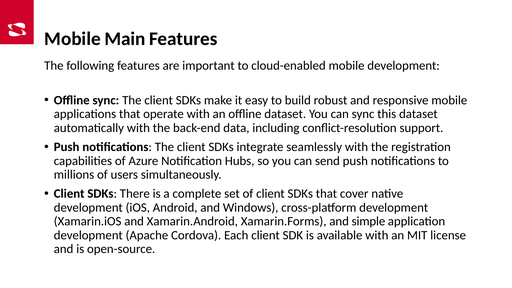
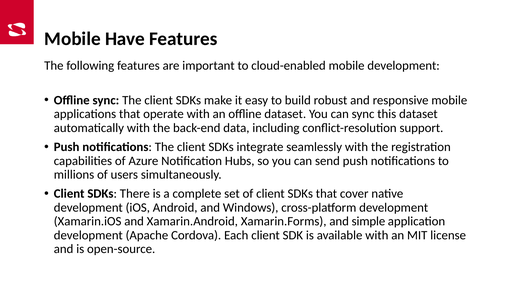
Main: Main -> Have
